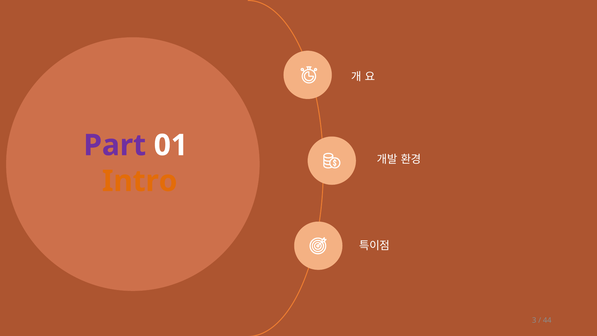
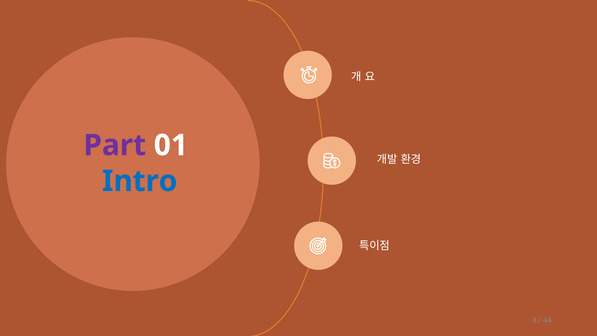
Intro colour: orange -> blue
